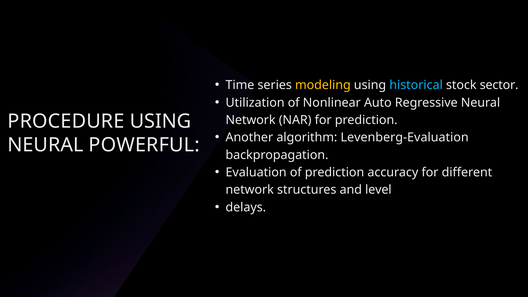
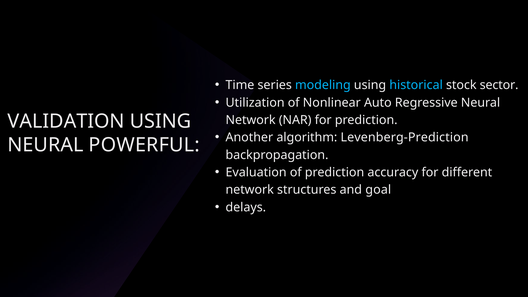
modeling colour: yellow -> light blue
PROCEDURE: PROCEDURE -> VALIDATION
Levenberg-Evaluation: Levenberg-Evaluation -> Levenberg-Prediction
level: level -> goal
